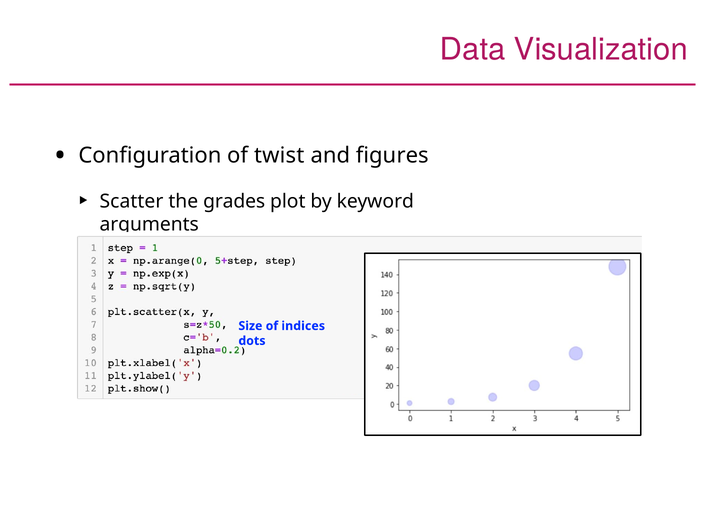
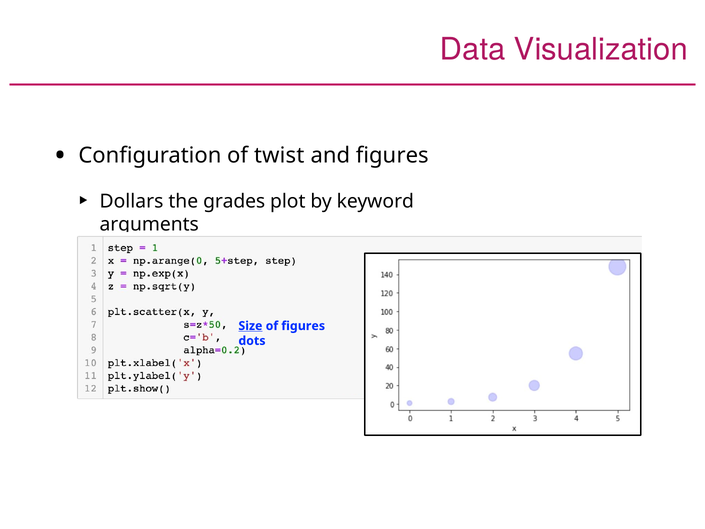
Scatter: Scatter -> Dollars
Size underline: none -> present
of indices: indices -> figures
